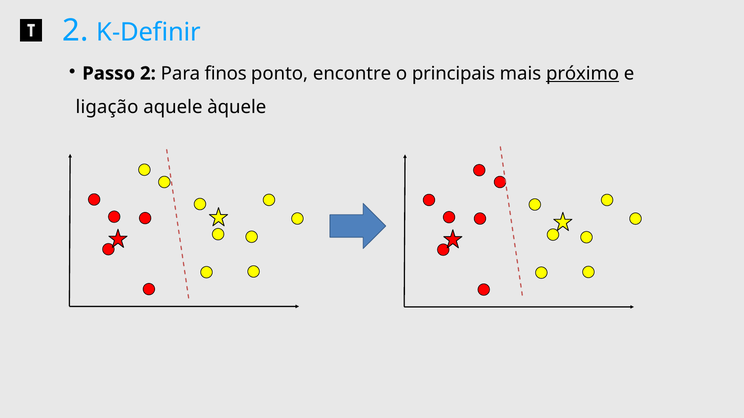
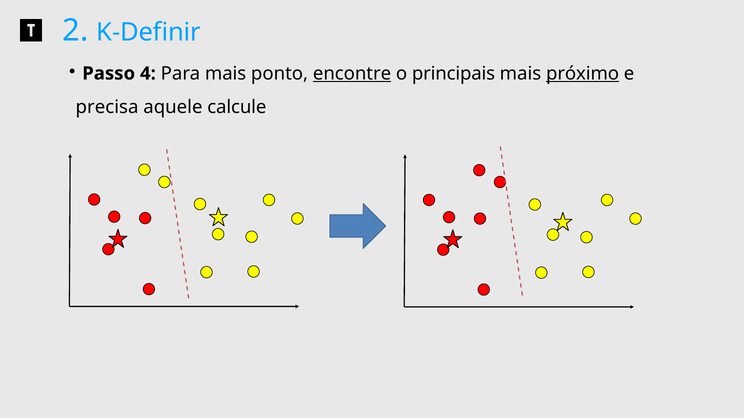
Passo 2: 2 -> 4
Para finos: finos -> mais
encontre underline: none -> present
ligação: ligação -> precisa
àquele: àquele -> calcule
